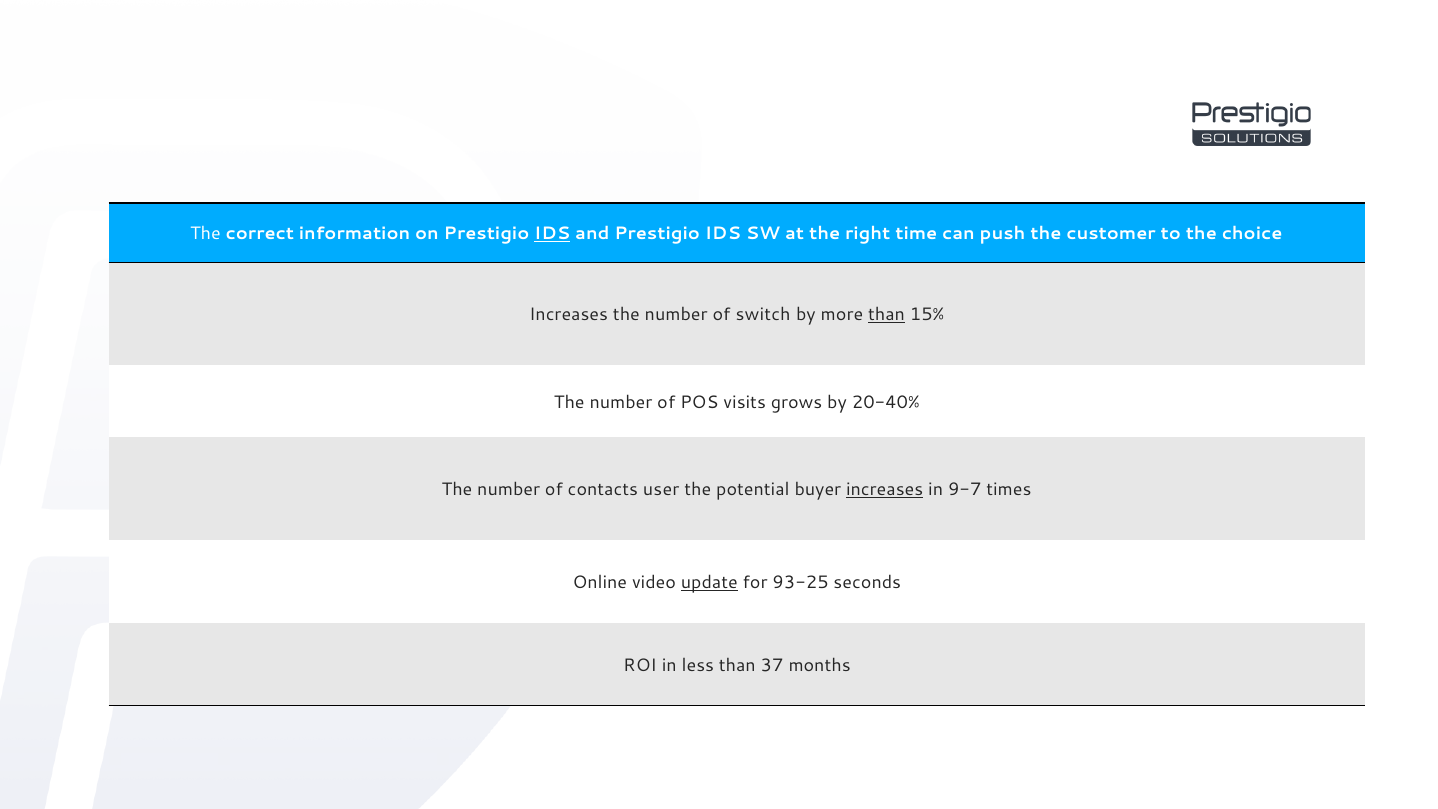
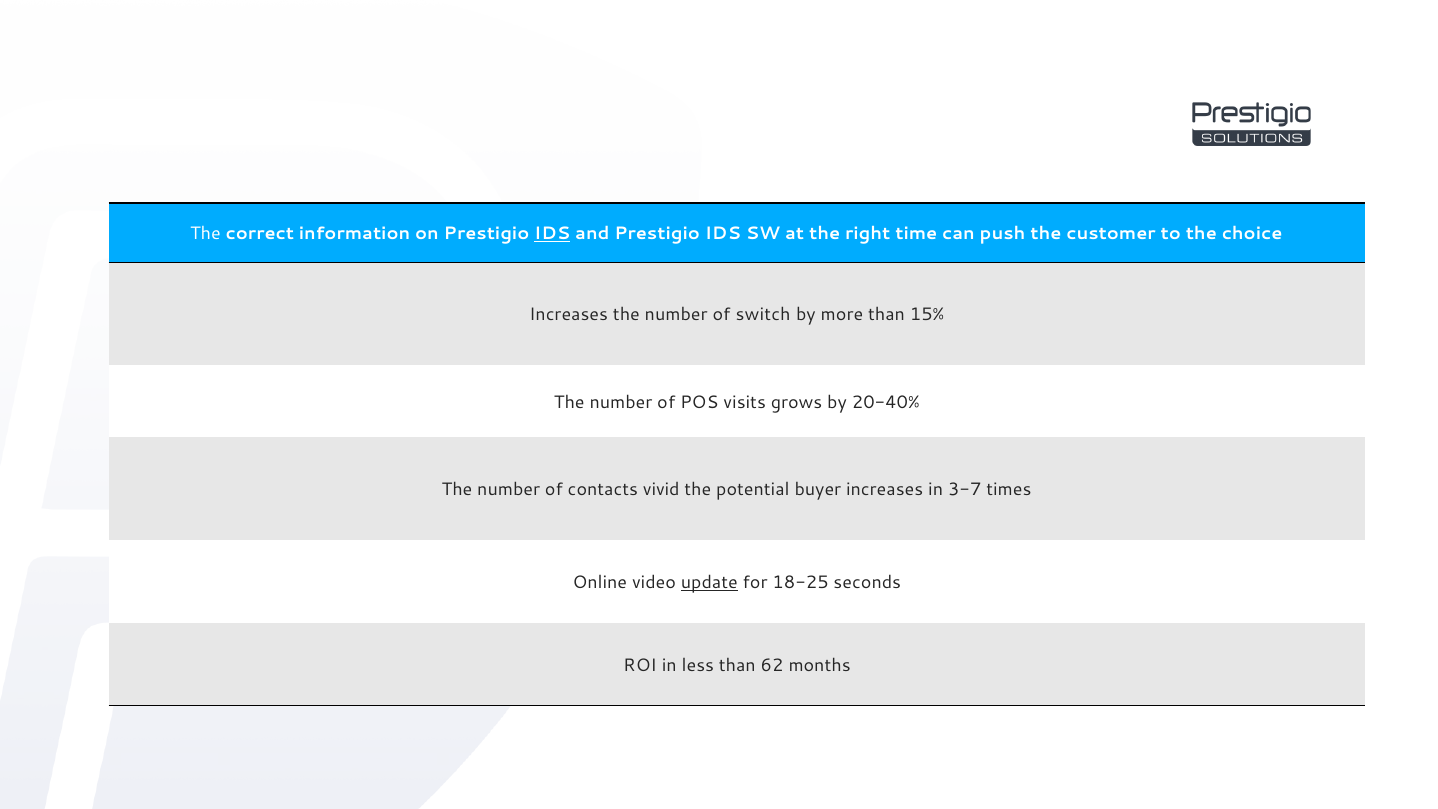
than at (887, 315) underline: present -> none
user: user -> vivid
increases at (885, 490) underline: present -> none
9-7: 9-7 -> 3-7
93-25: 93-25 -> 18-25
37: 37 -> 62
